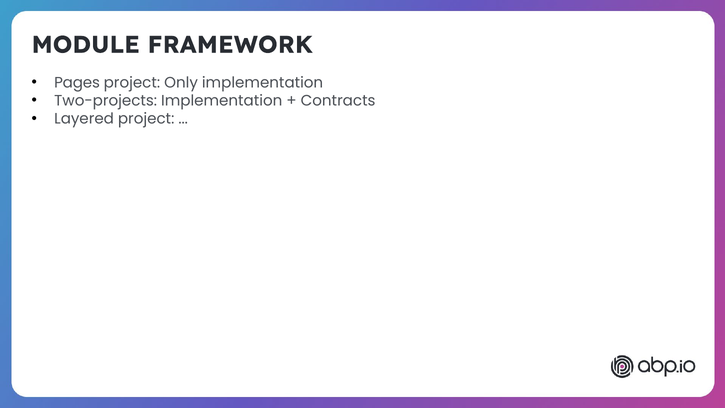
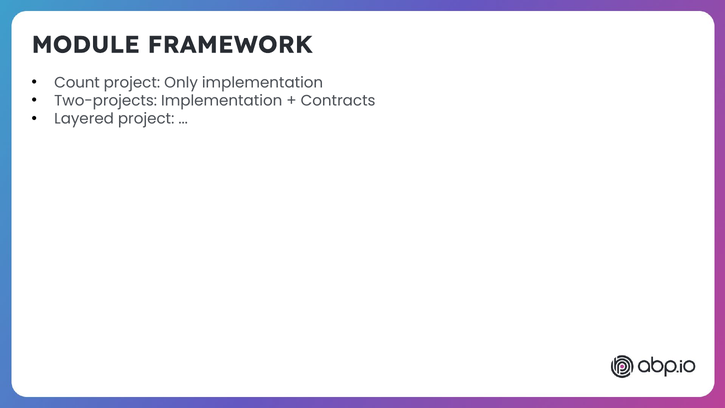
Pages: Pages -> Count
